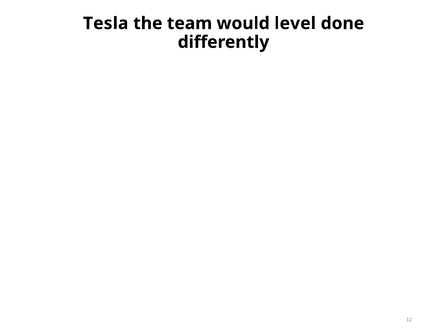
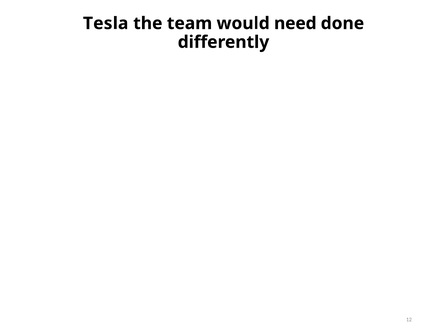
level: level -> need
